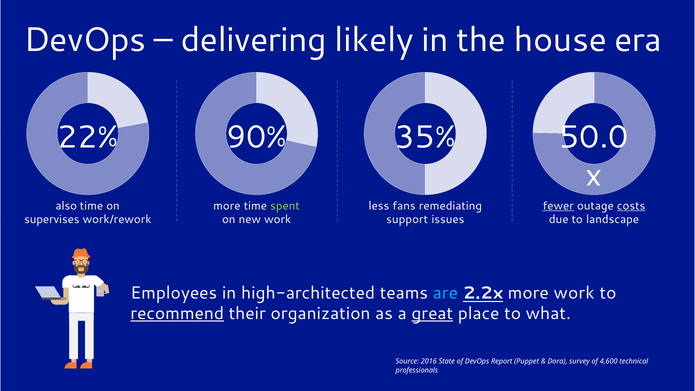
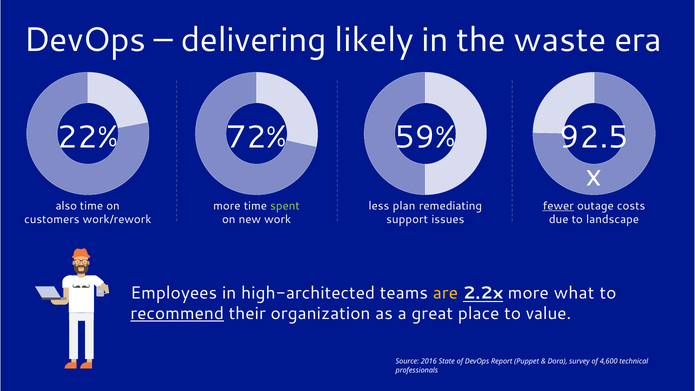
house: house -> waste
90%: 90% -> 72%
35%: 35% -> 59%
50.0: 50.0 -> 92.5
fans: fans -> plan
costs underline: present -> none
supervises: supervises -> customers
are colour: light blue -> yellow
more work: work -> what
great underline: present -> none
what: what -> value
